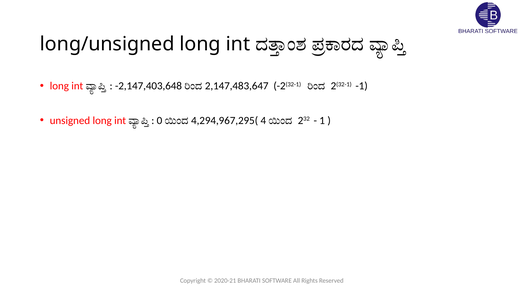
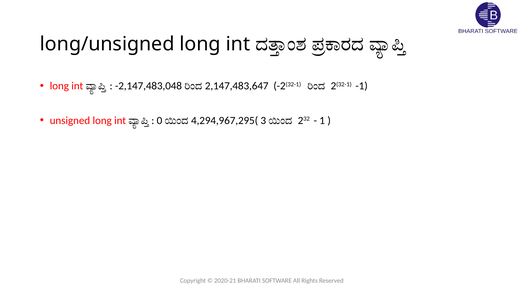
-2,147,403,648: -2,147,403,648 -> -2,147,483,048
4: 4 -> 3
